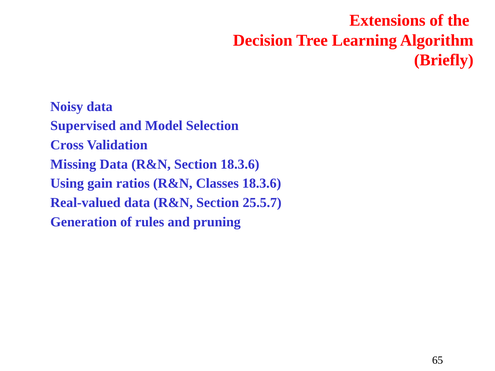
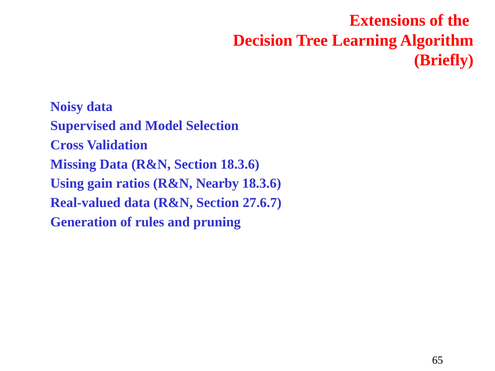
Classes: Classes -> Nearby
25.5.7: 25.5.7 -> 27.6.7
